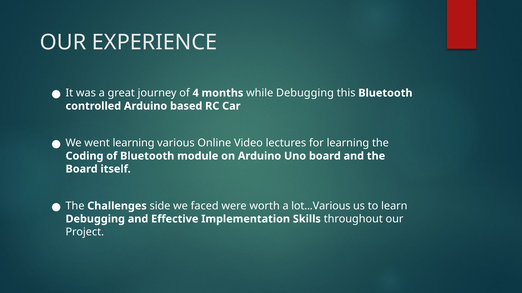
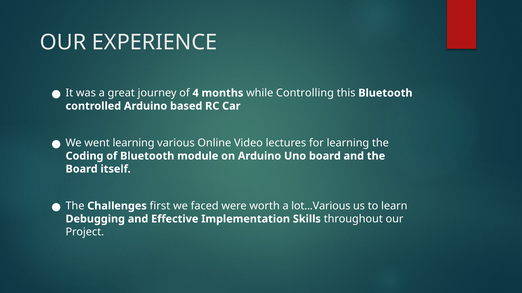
while Debugging: Debugging -> Controlling
side: side -> first
